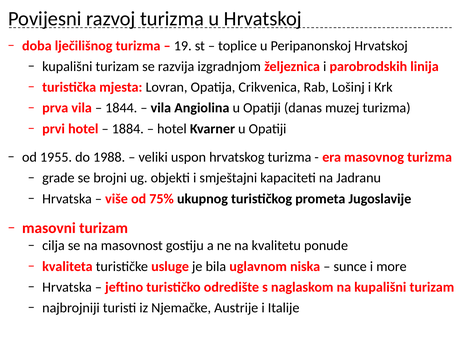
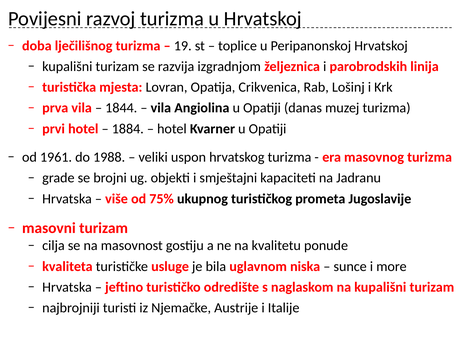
1955: 1955 -> 1961
